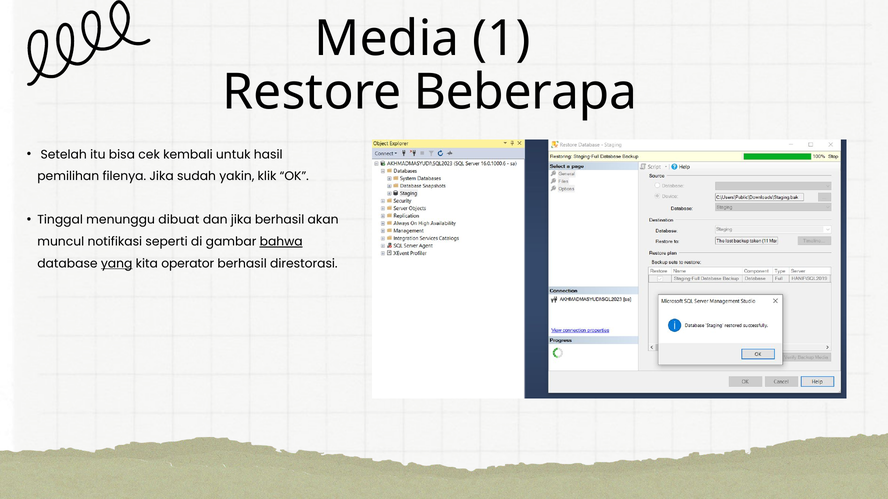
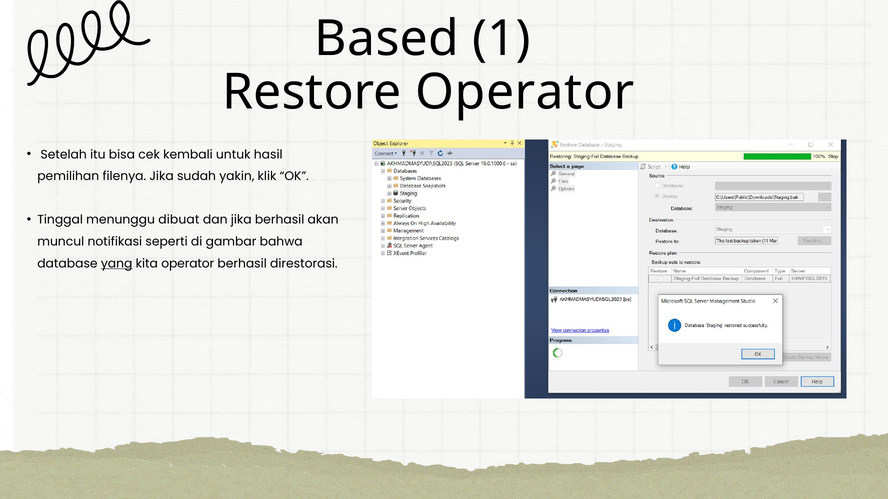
Media: Media -> Based
Restore Beberapa: Beberapa -> Operator
bahwa underline: present -> none
